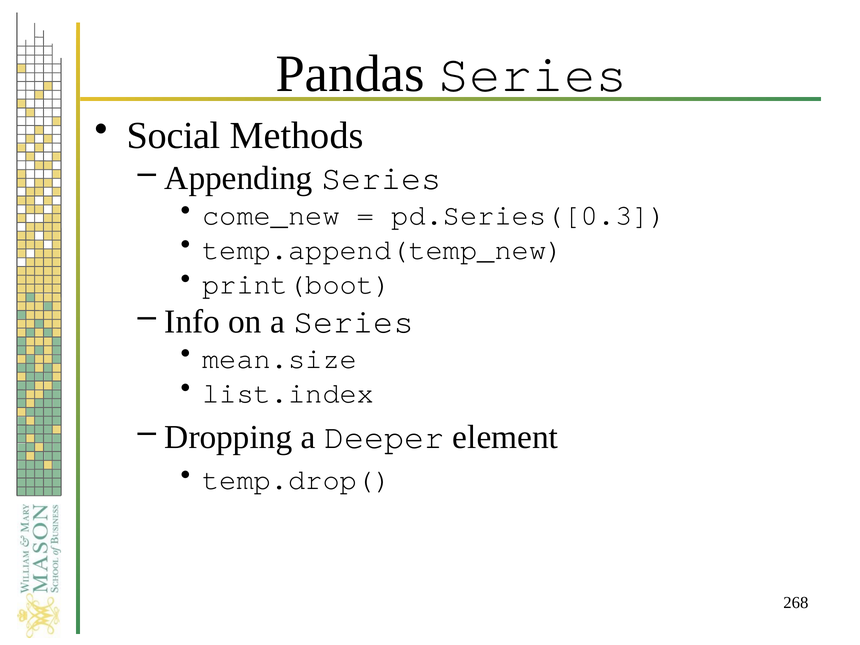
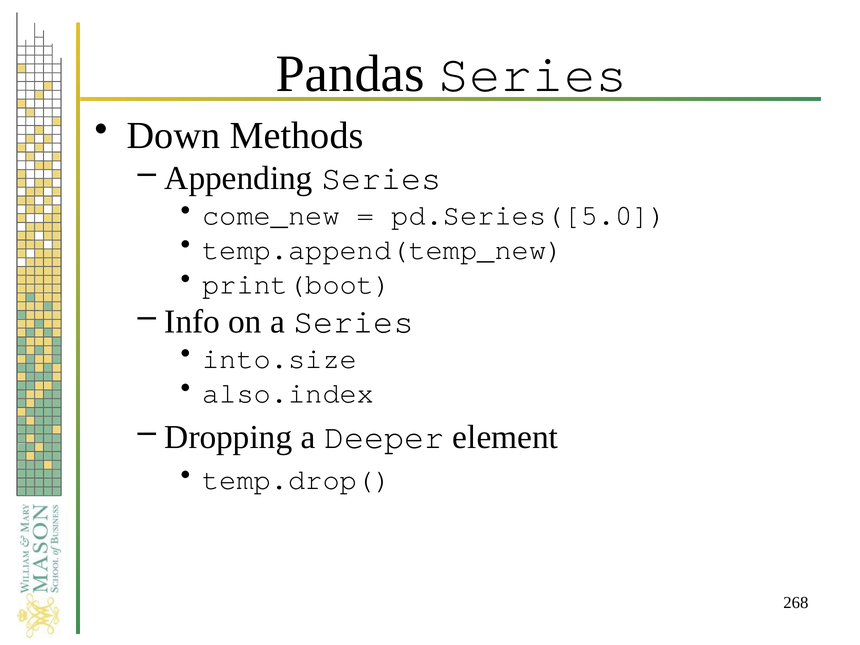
Social: Social -> Down
pd.Series([0.3: pd.Series([0.3 -> pd.Series([5.0
mean.size: mean.size -> into.size
list.index: list.index -> also.index
